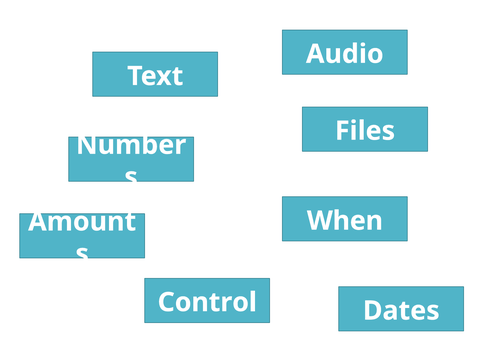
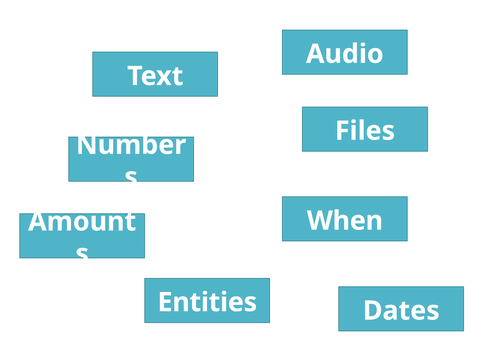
Control: Control -> Entities
